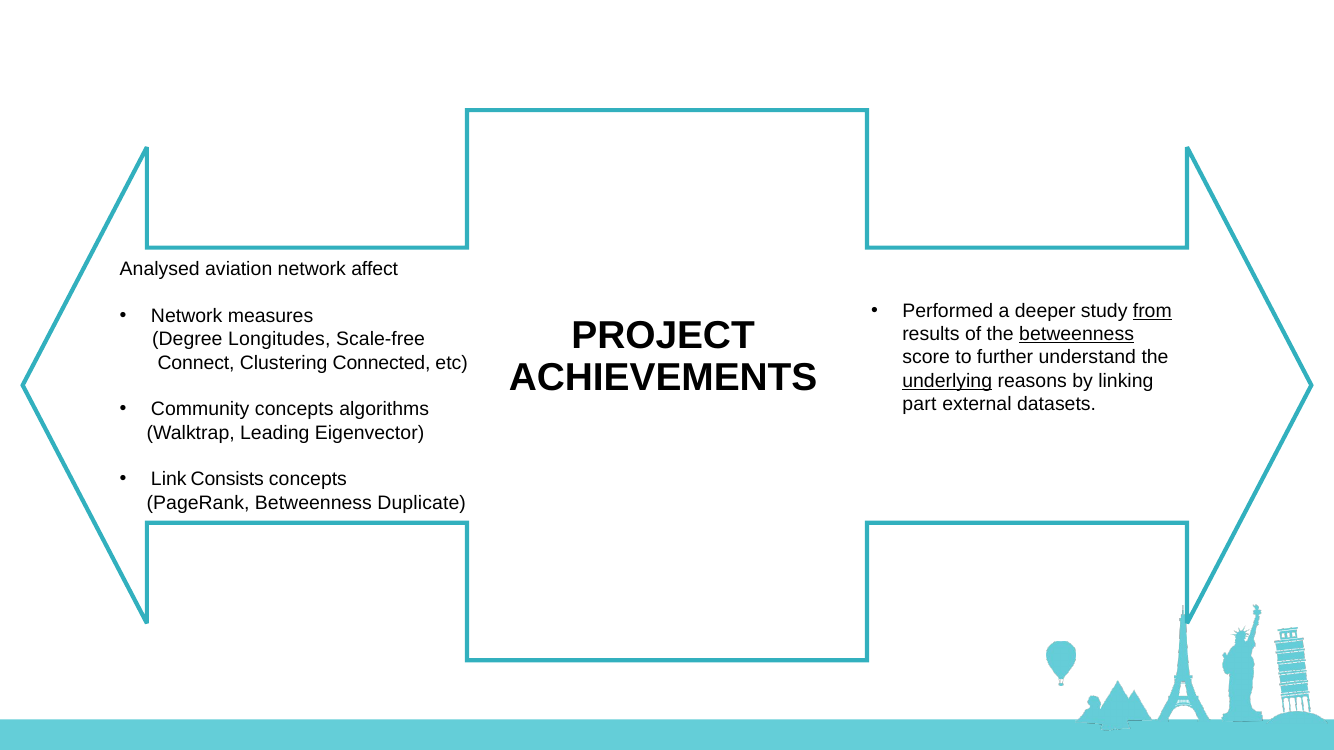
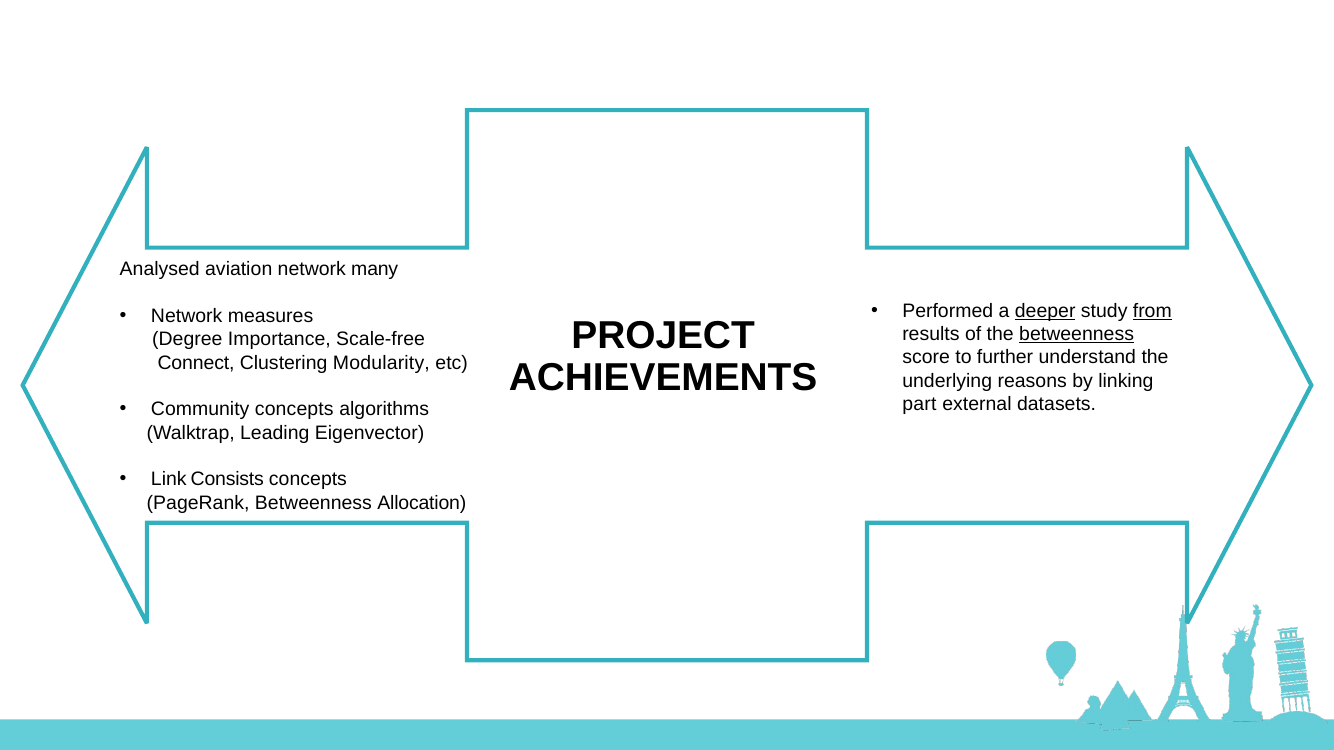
affect: affect -> many
deeper underline: none -> present
Longitudes: Longitudes -> Importance
Connected: Connected -> Modularity
underlying underline: present -> none
Duplicate: Duplicate -> Allocation
